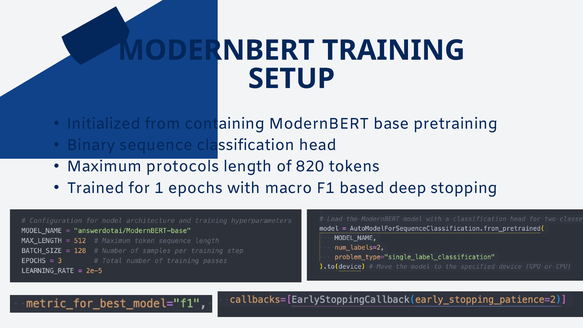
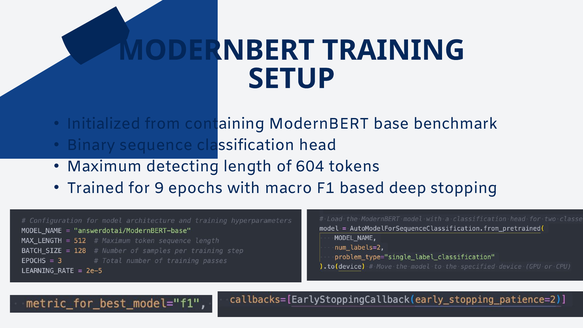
pretraining: pretraining -> benchmark
protocols: protocols -> detecting
820: 820 -> 604
1: 1 -> 9
